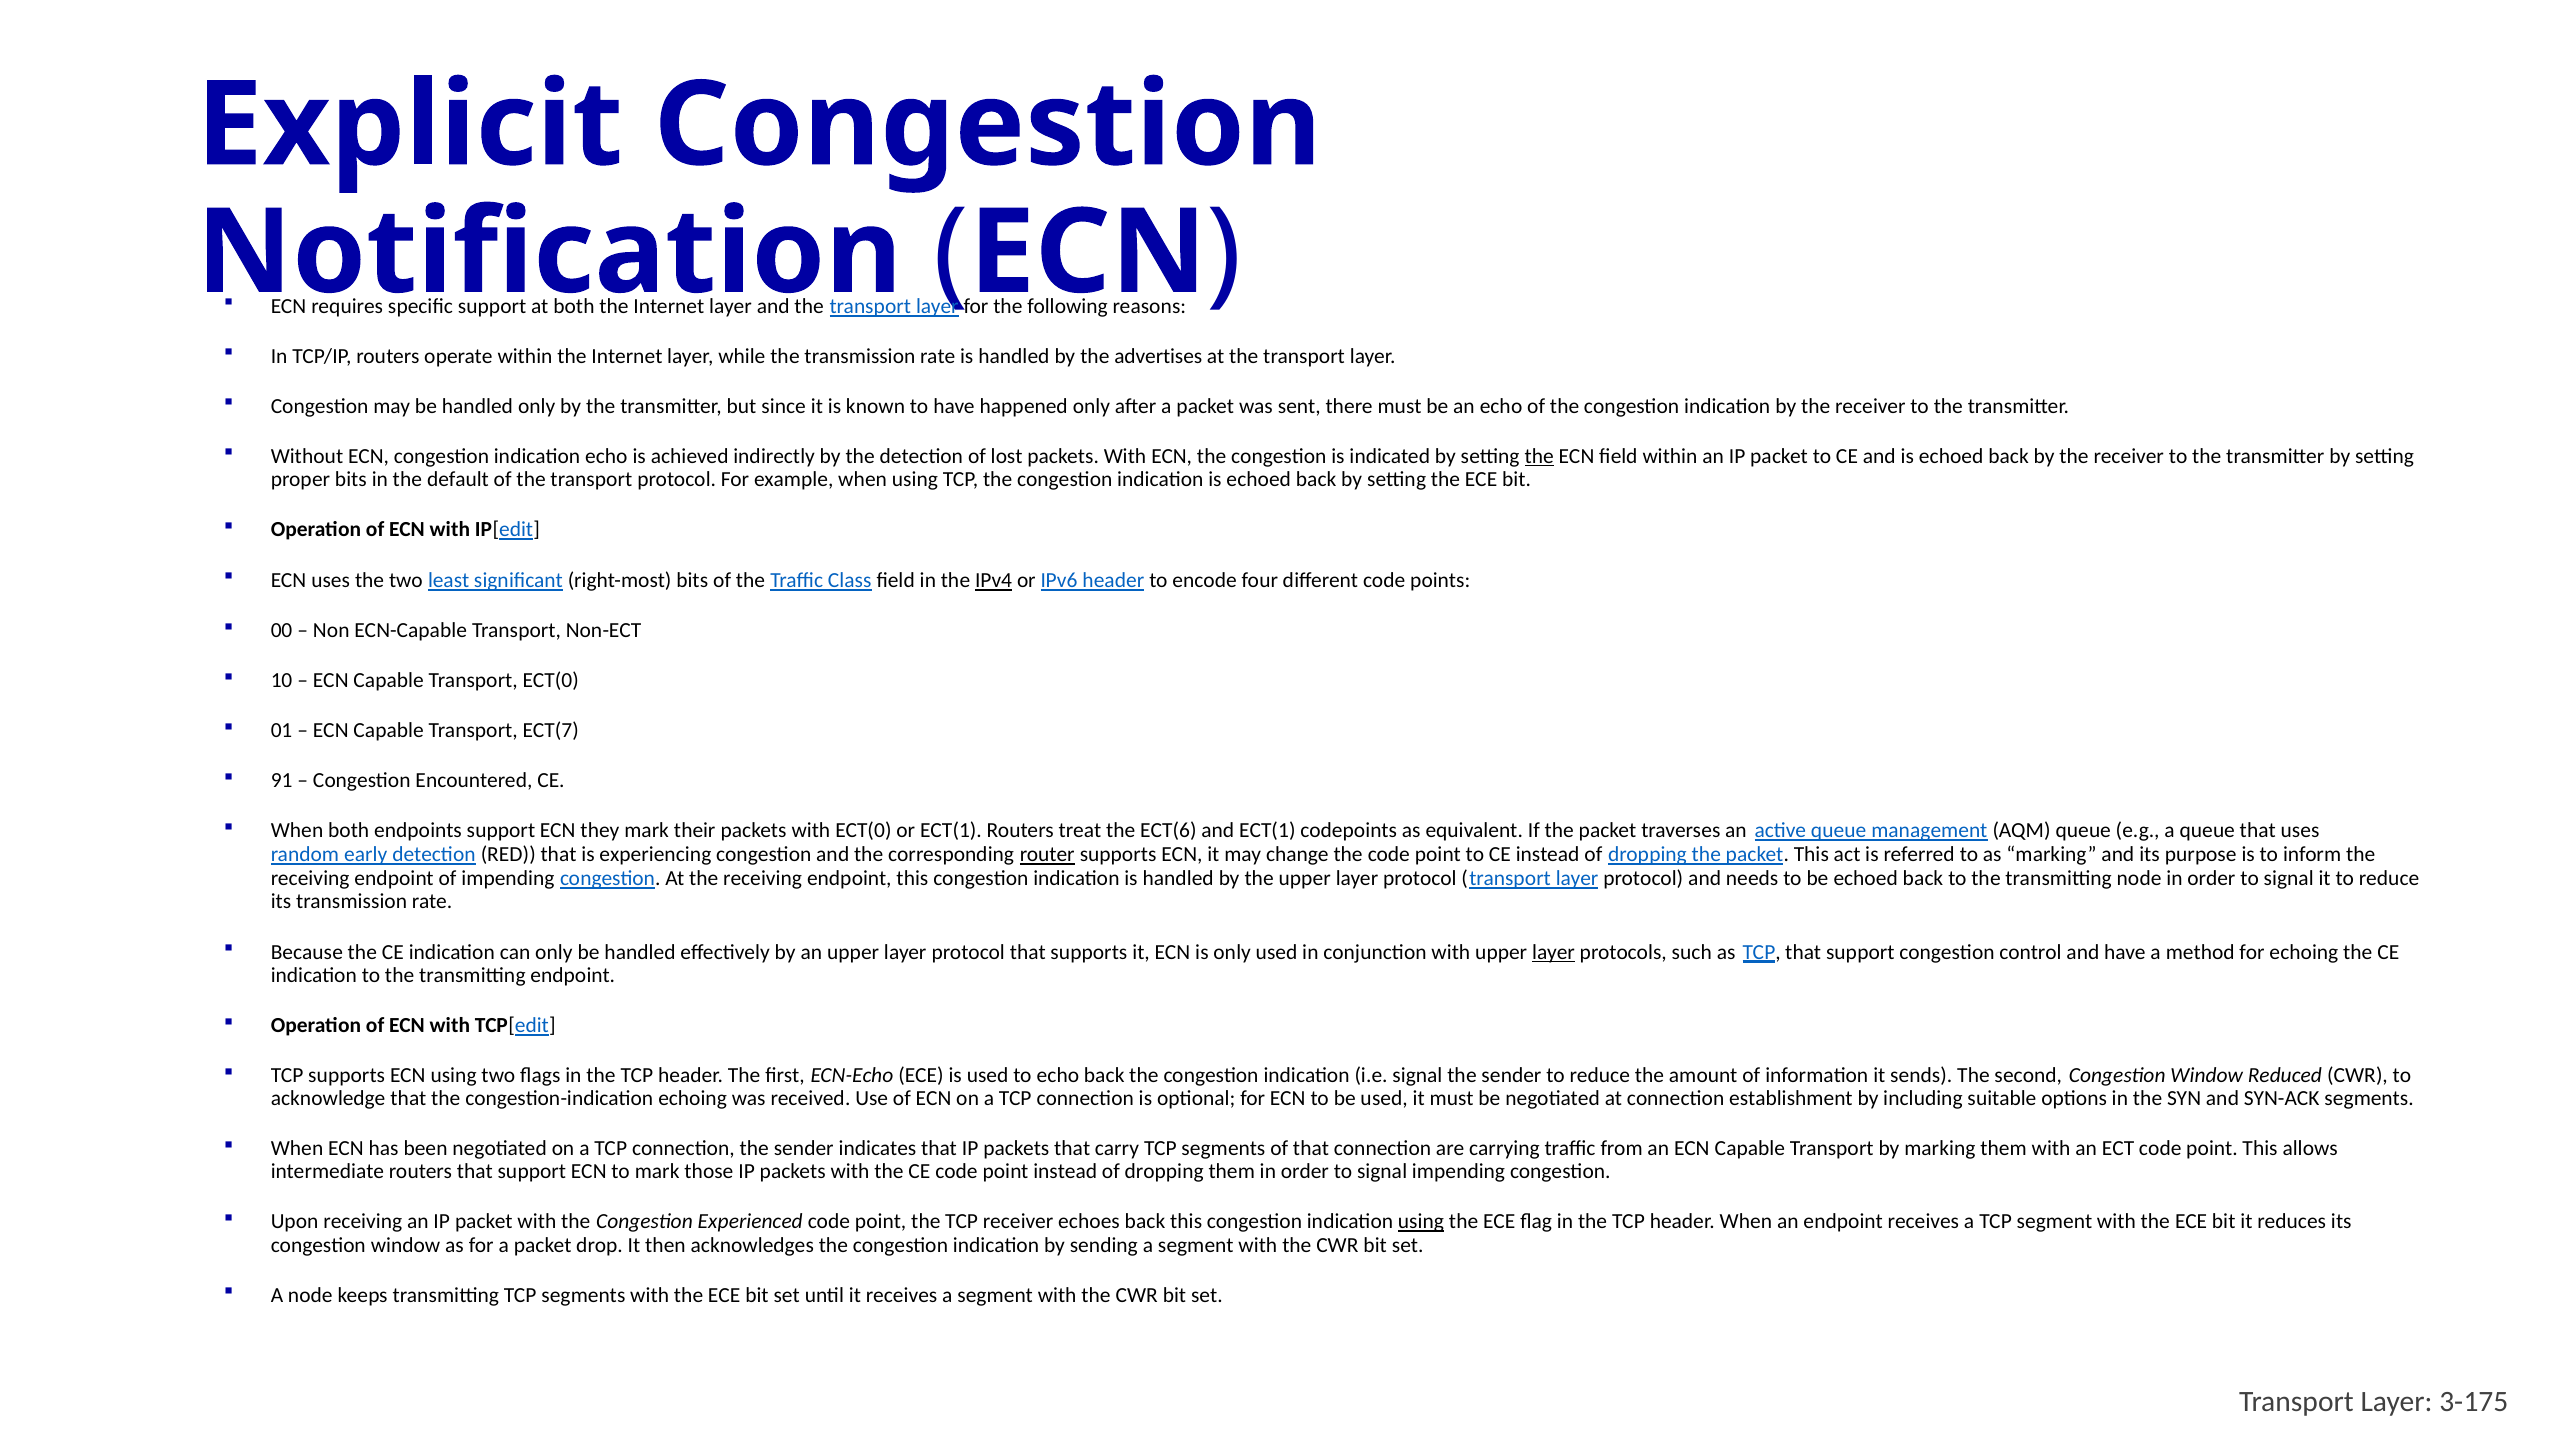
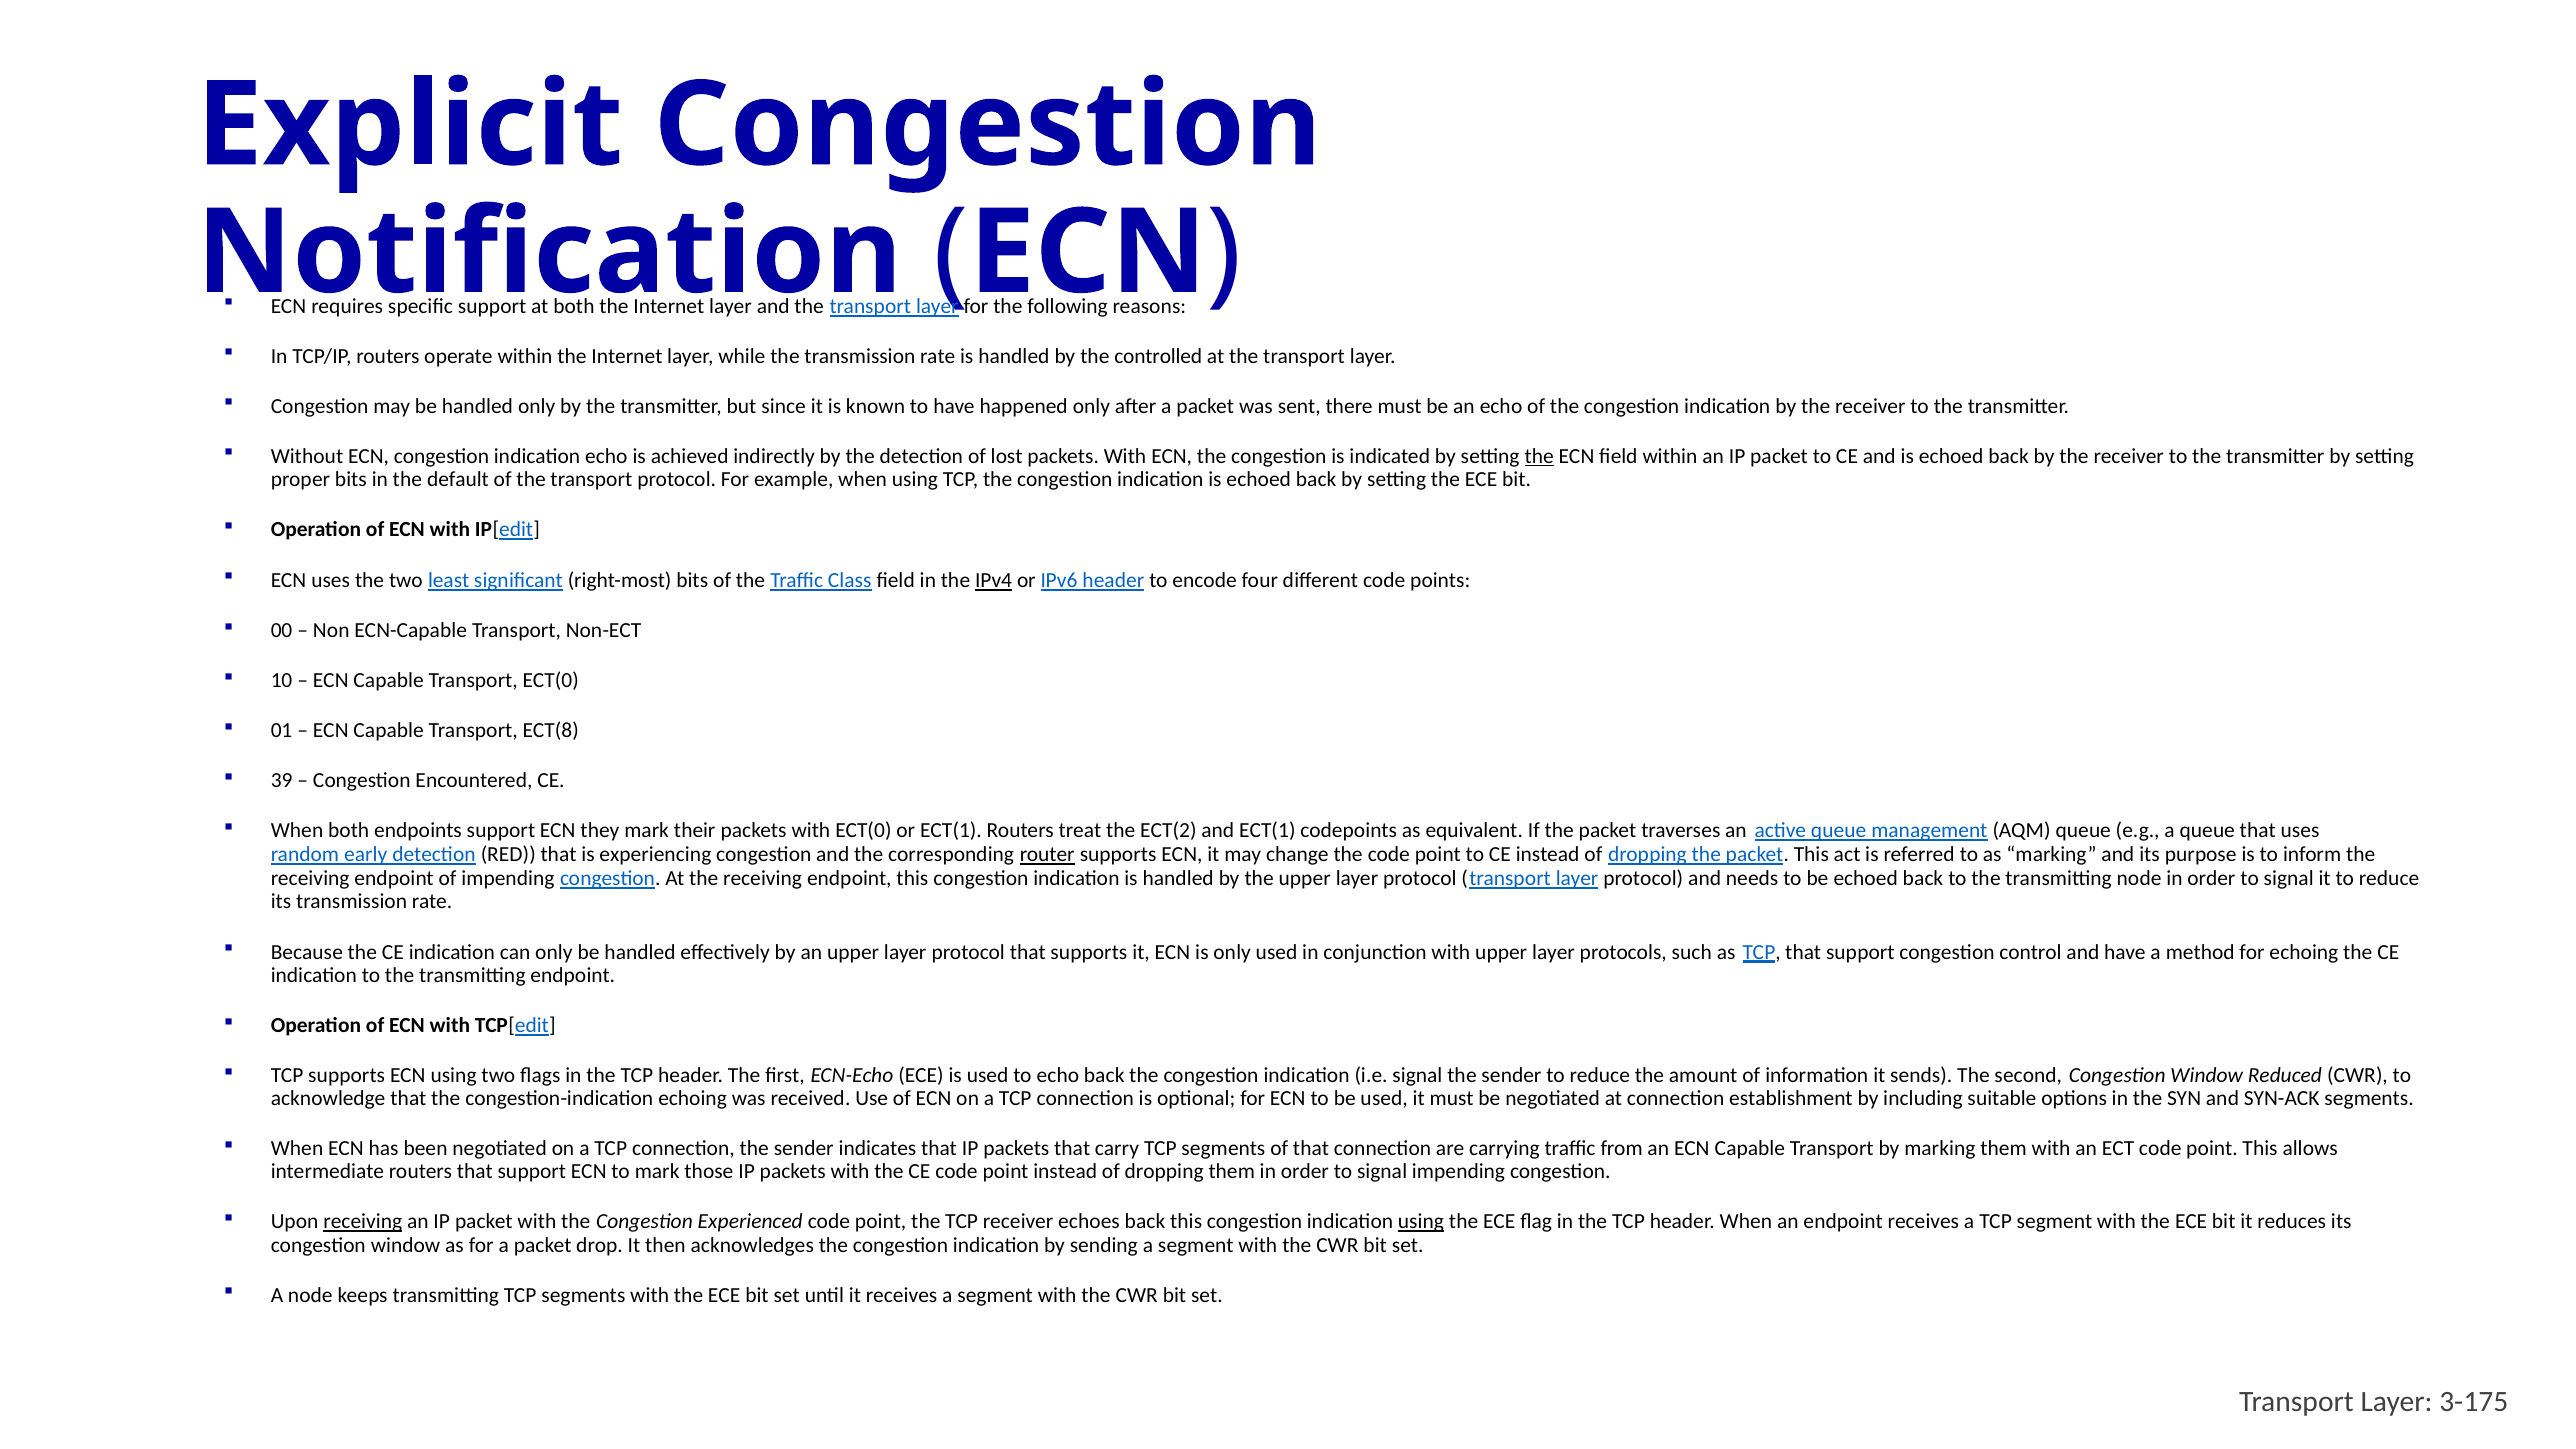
advertises: advertises -> controlled
ECT(7: ECT(7 -> ECT(8
91: 91 -> 39
ECT(6: ECT(6 -> ECT(2
layer at (1554, 952) underline: present -> none
receiving at (363, 1222) underline: none -> present
